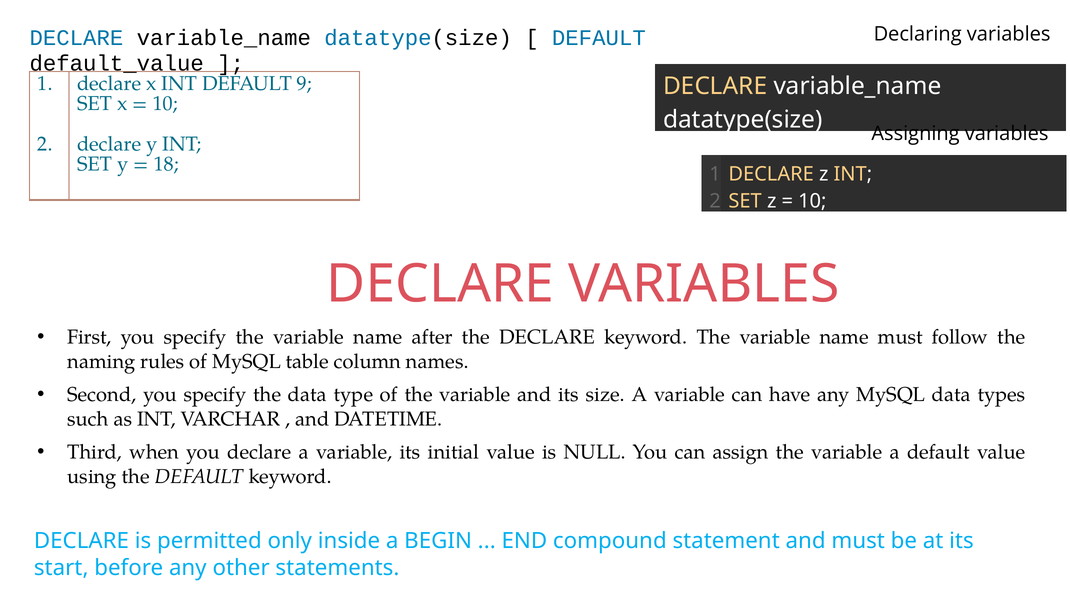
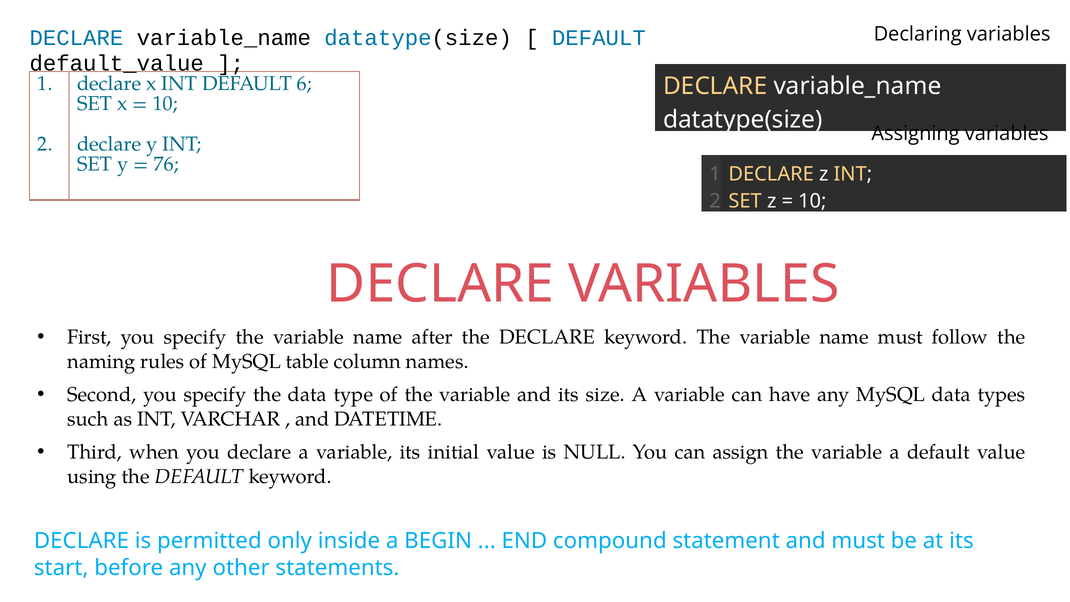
9: 9 -> 6
18: 18 -> 76
